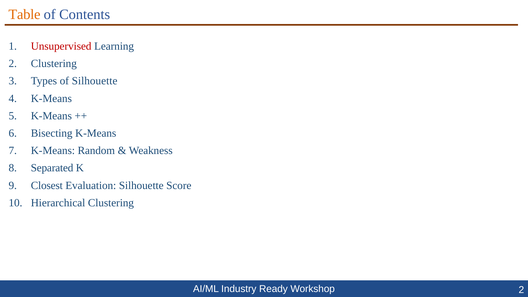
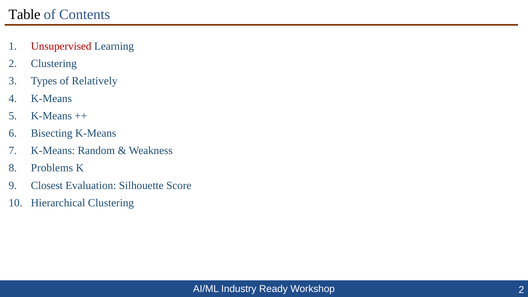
Table colour: orange -> black
of Silhouette: Silhouette -> Relatively
Separated: Separated -> Problems
